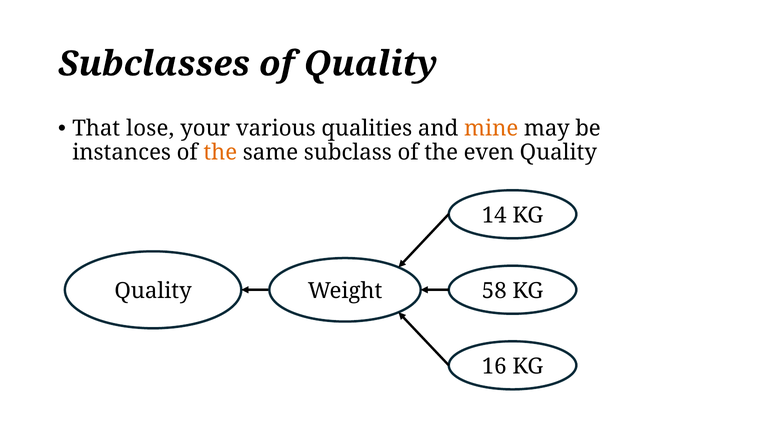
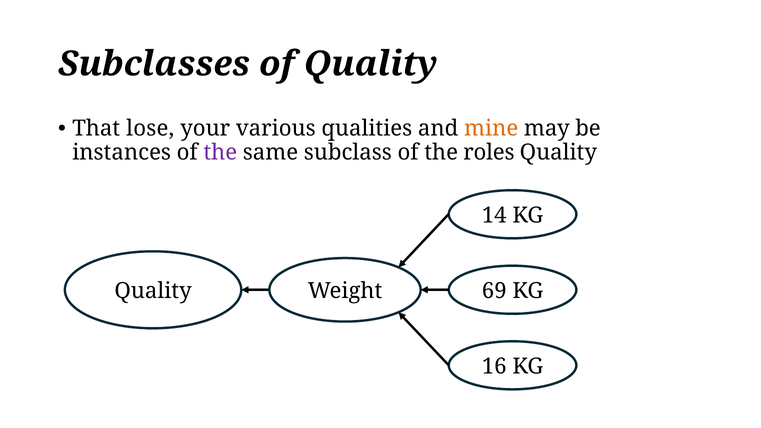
the at (220, 153) colour: orange -> purple
even: even -> roles
58: 58 -> 69
